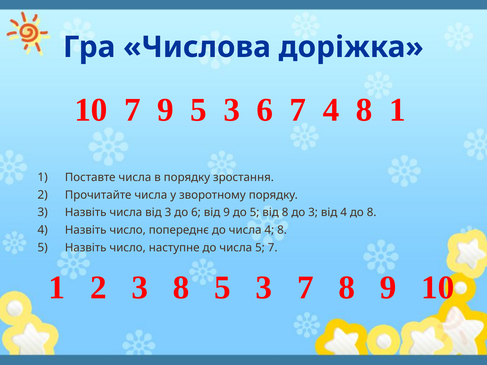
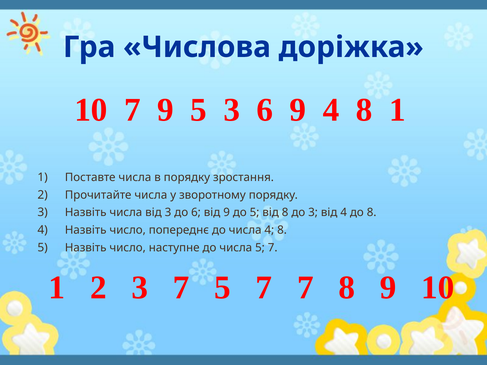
6 7: 7 -> 9
3 8: 8 -> 7
3 at (264, 288): 3 -> 7
